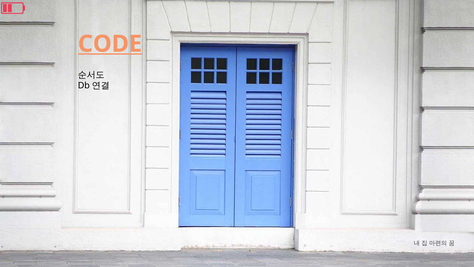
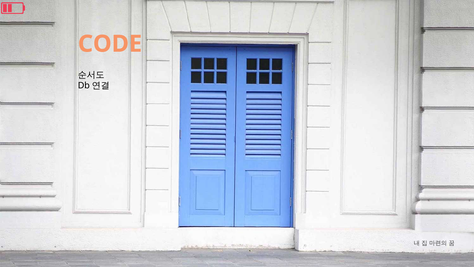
CODE underline: present -> none
